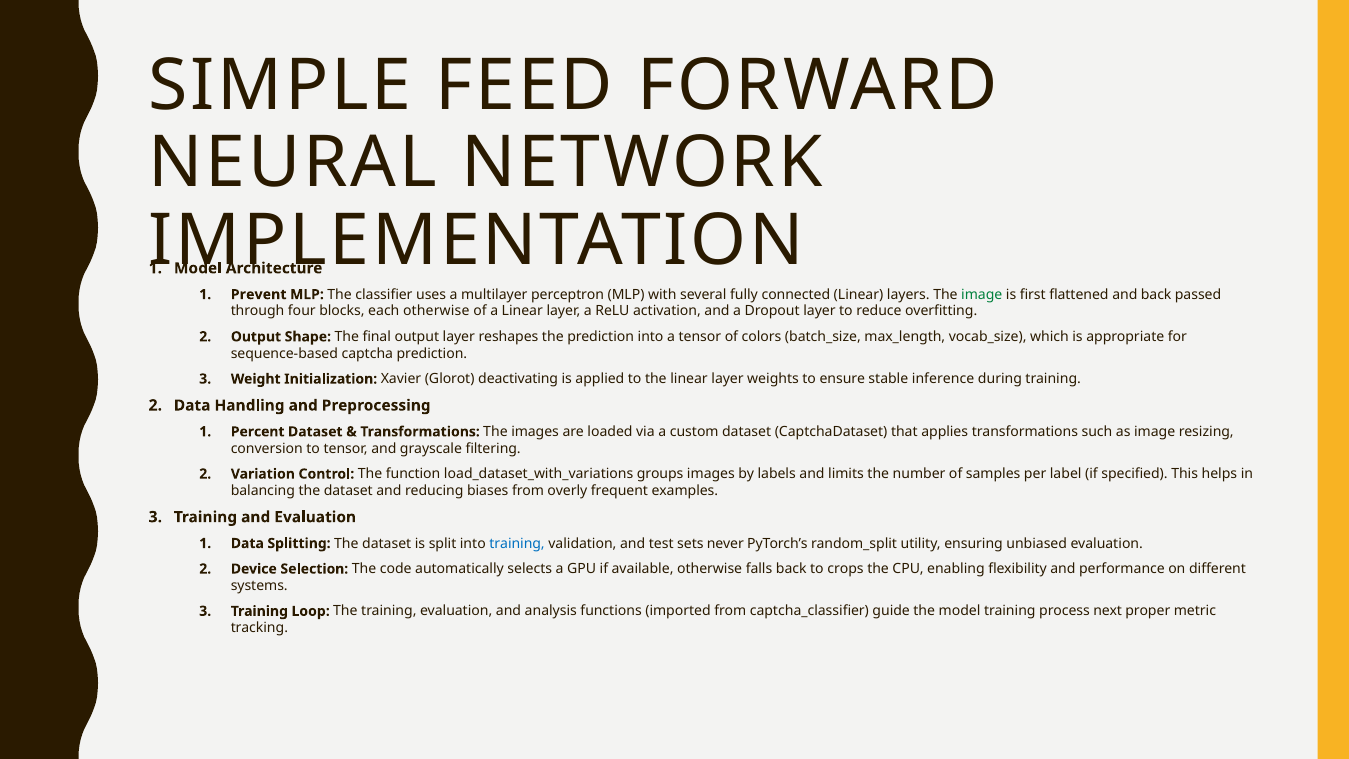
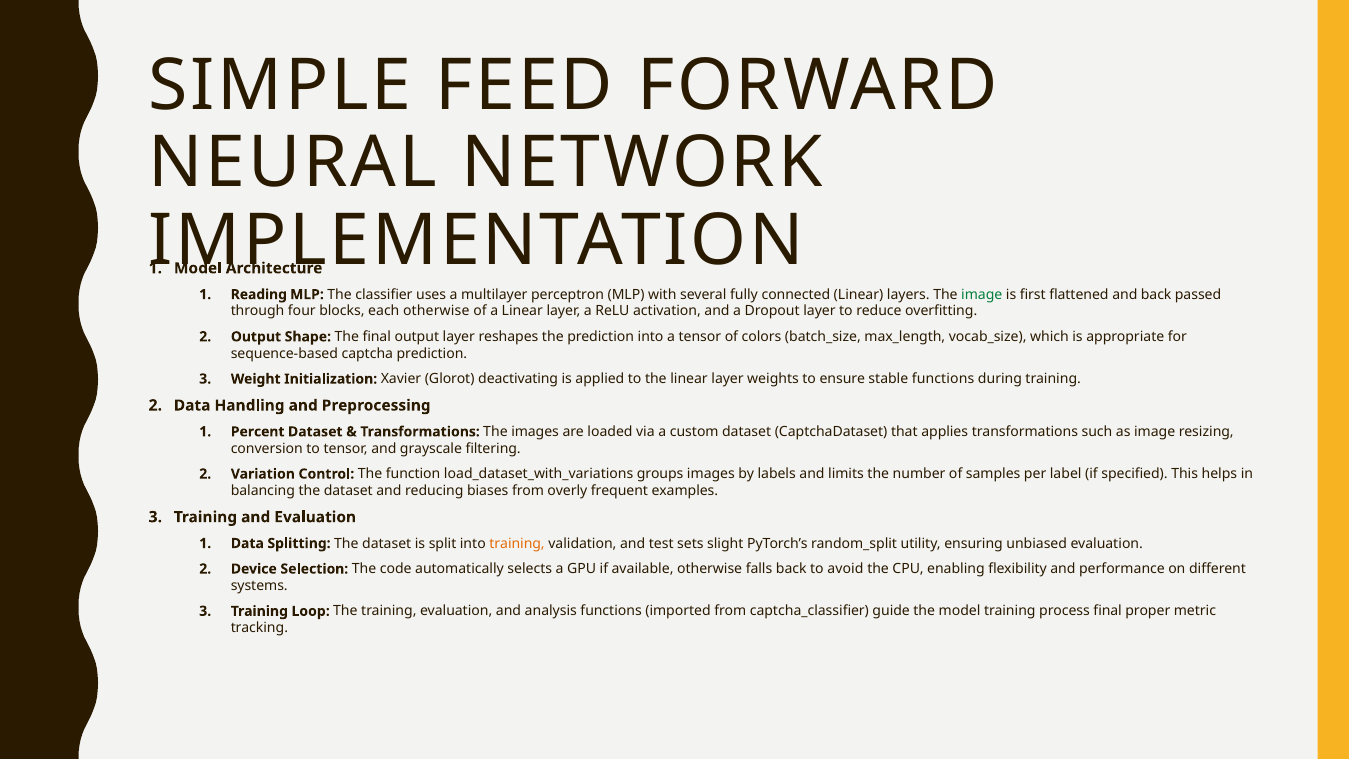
Prevent: Prevent -> Reading
stable inference: inference -> functions
training at (517, 543) colour: blue -> orange
never: never -> slight
crops: crops -> avoid
process next: next -> final
